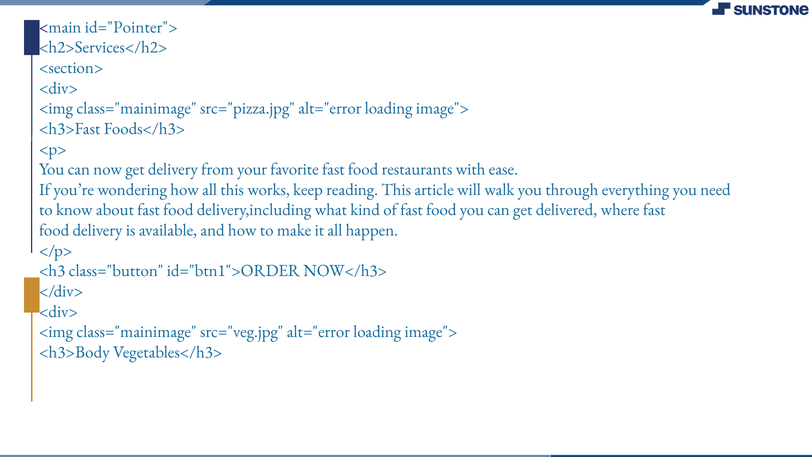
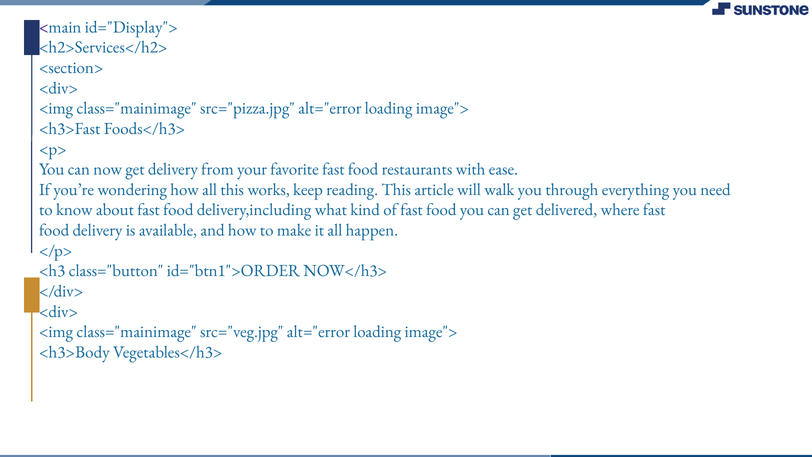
id="Pointer">: id="Pointer"> -> id="Display">
